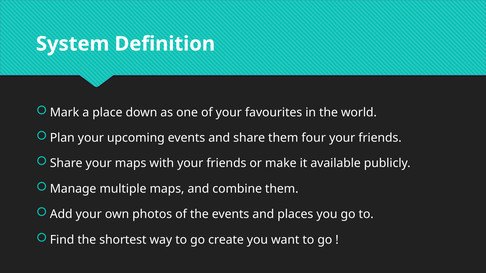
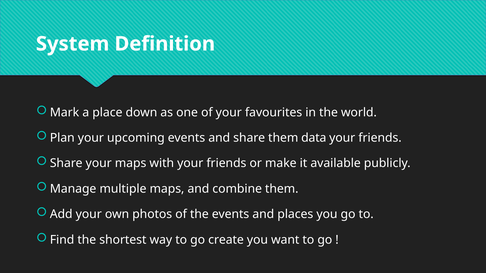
four: four -> data
